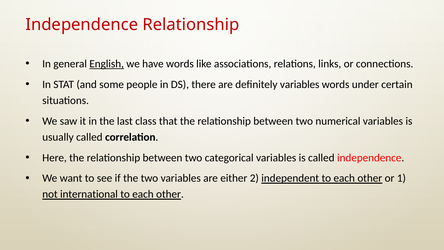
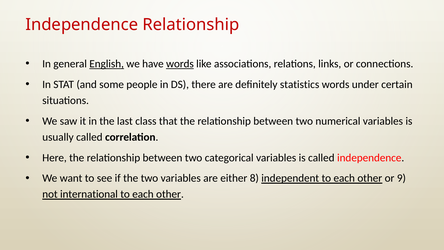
words at (180, 64) underline: none -> present
definitely variables: variables -> statistics
2: 2 -> 8
1: 1 -> 9
